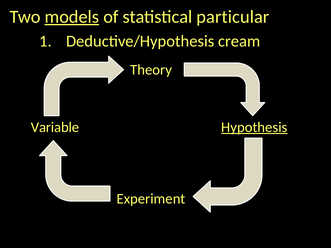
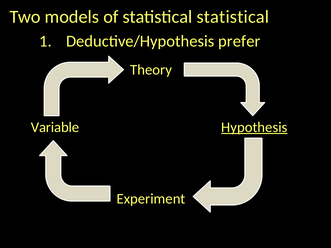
models underline: present -> none
statistical particular: particular -> statistical
cream: cream -> prefer
